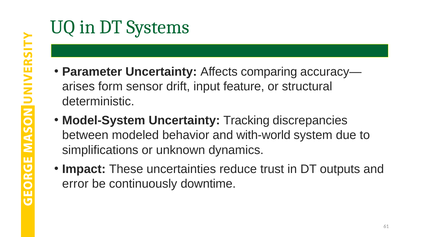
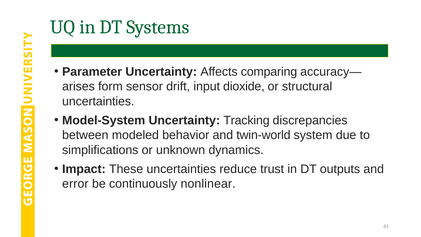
feature: feature -> dioxide
deterministic at (98, 101): deterministic -> uncertainties
with-world: with-world -> twin-world
downtime: downtime -> nonlinear
